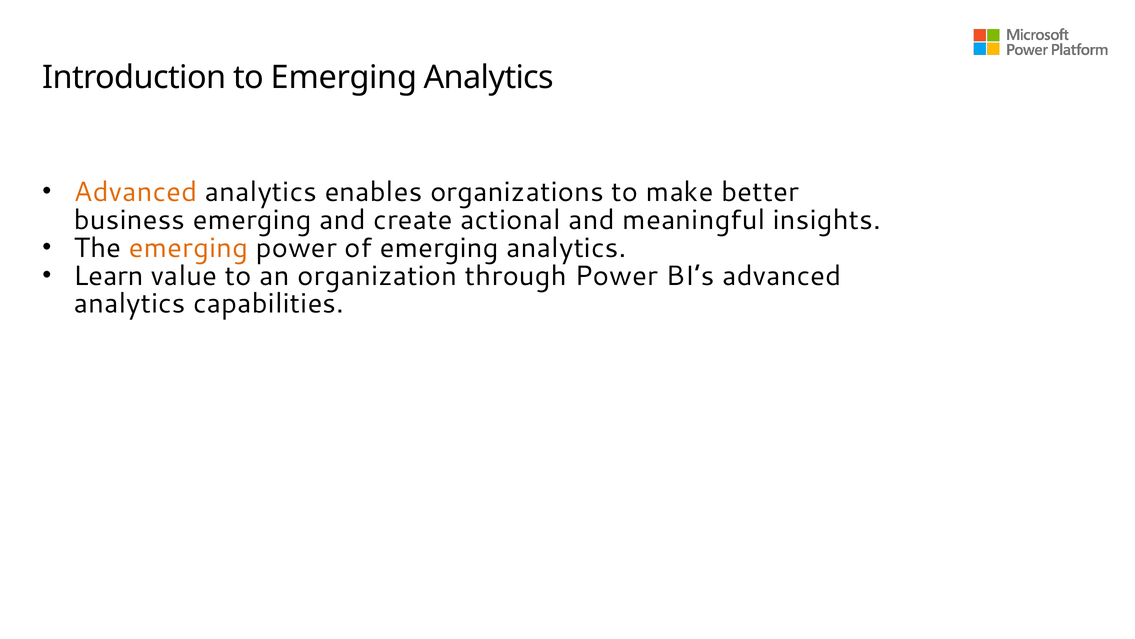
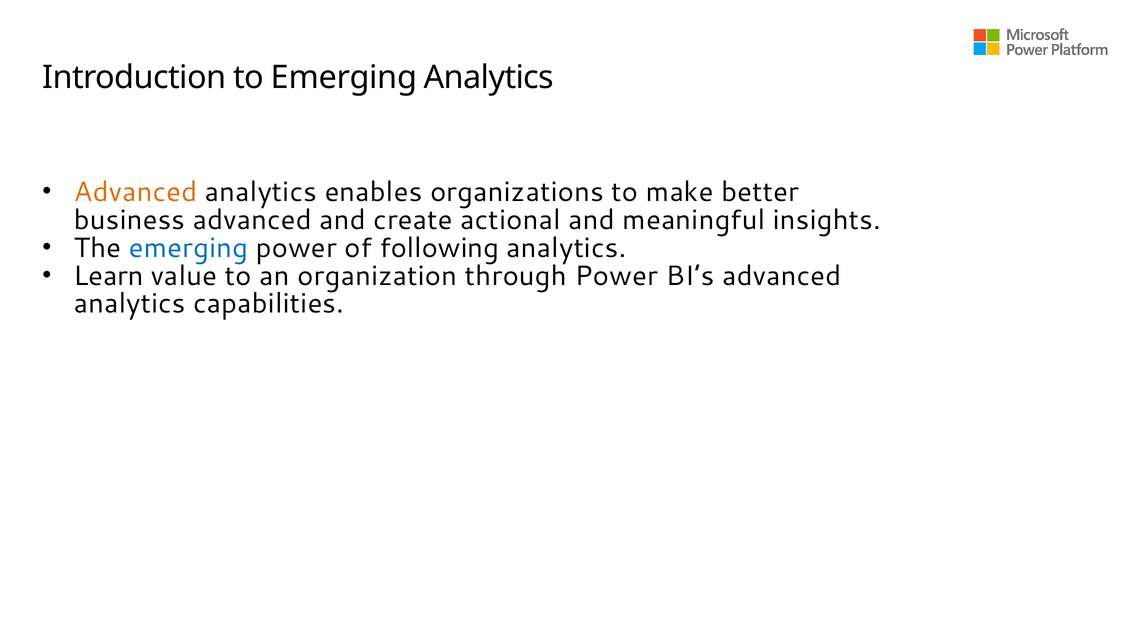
business emerging: emerging -> advanced
emerging at (188, 248) colour: orange -> blue
of emerging: emerging -> following
